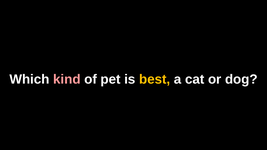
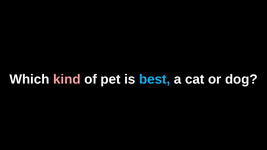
best colour: yellow -> light blue
